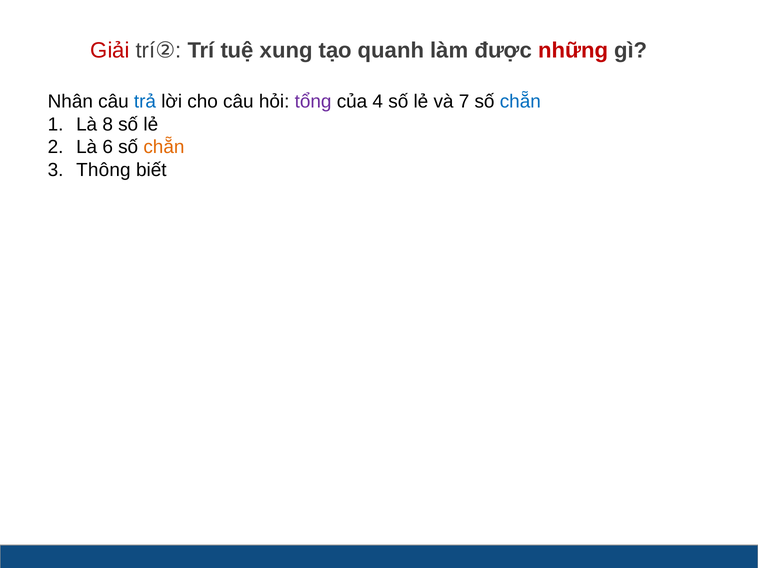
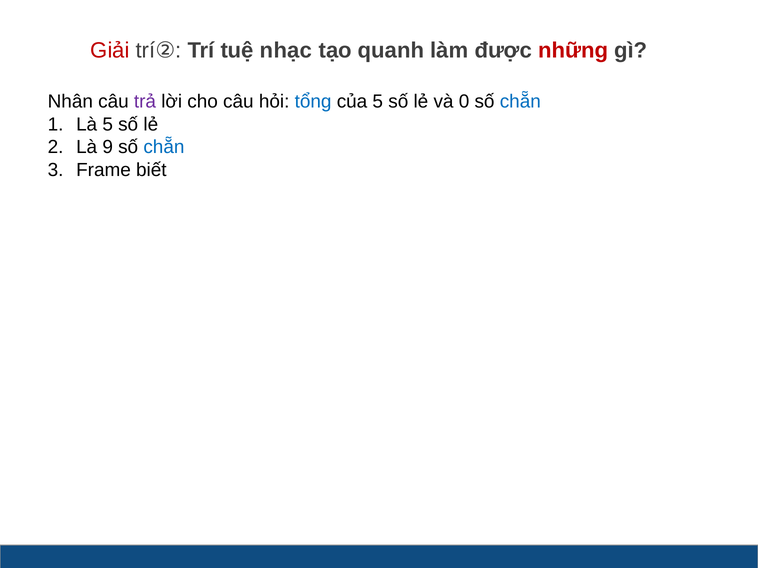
xung: xung -> nhạc
trả colour: blue -> purple
tổng colour: purple -> blue
của 4: 4 -> 5
7: 7 -> 0
Là 8: 8 -> 5
6: 6 -> 9
chẵn at (164, 147) colour: orange -> blue
Thông: Thông -> Frame
